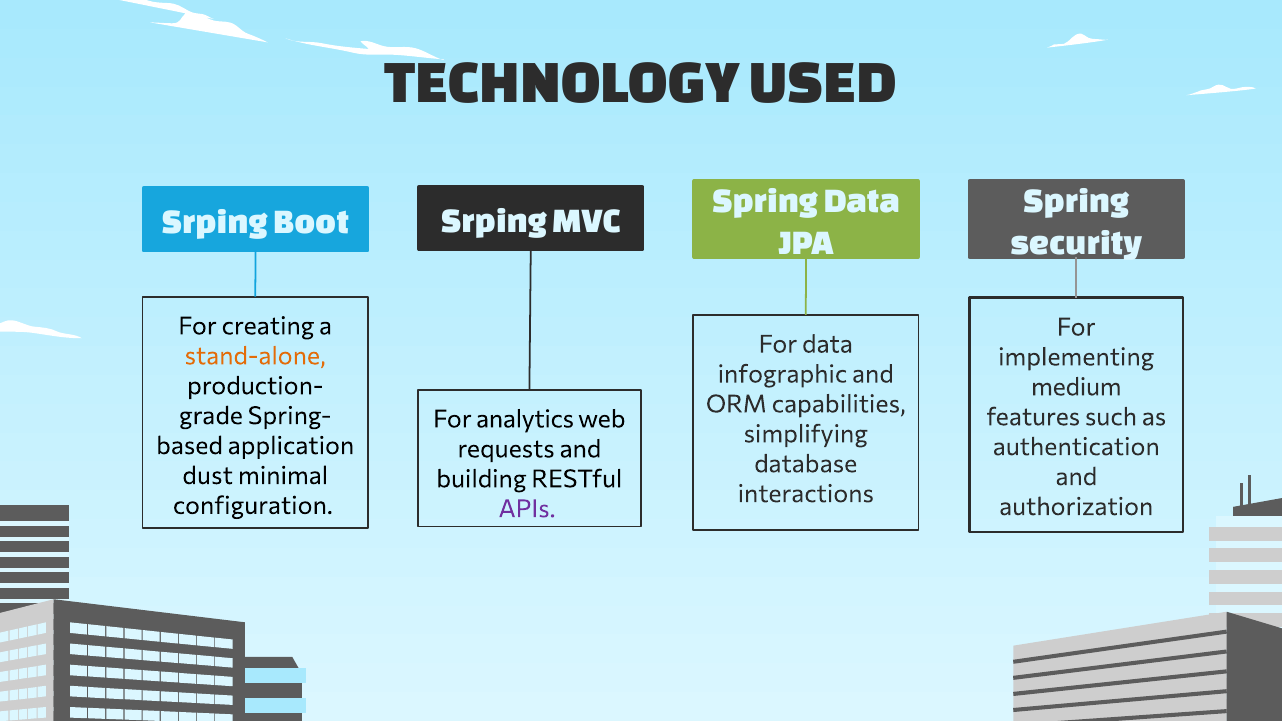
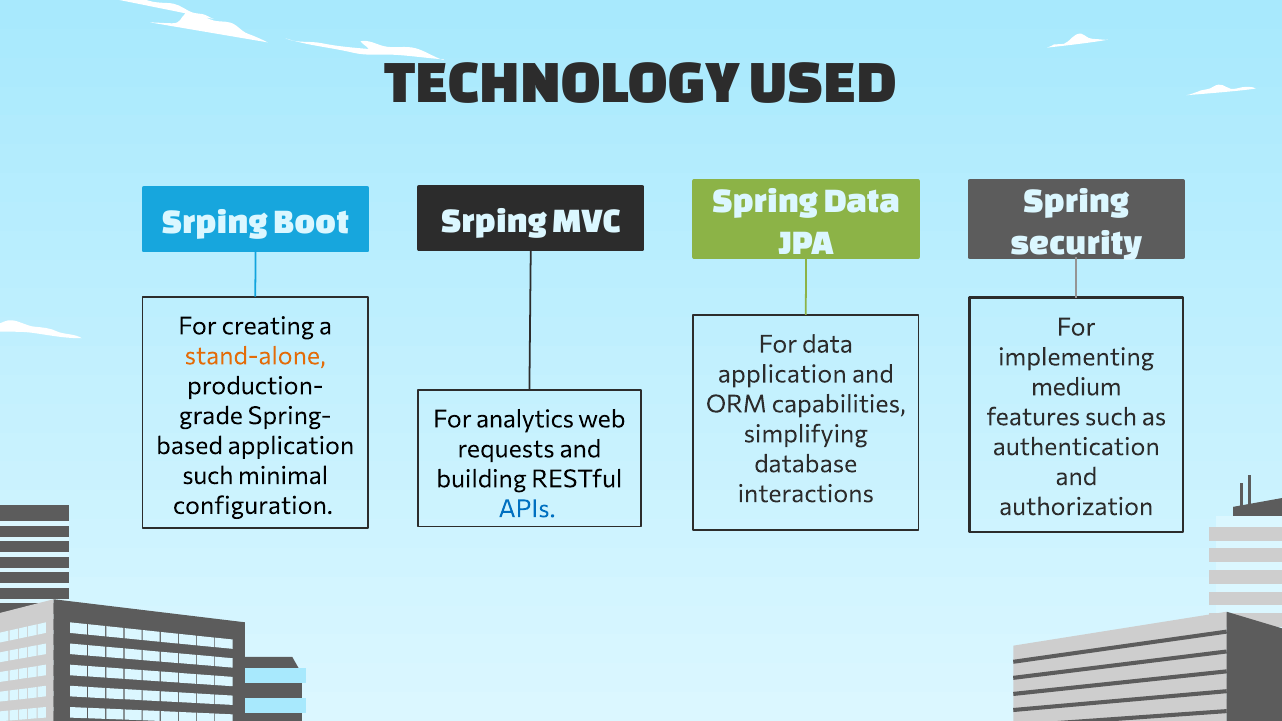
infographic at (782, 374): infographic -> application
dust at (208, 476): dust -> such
APIs colour: purple -> blue
